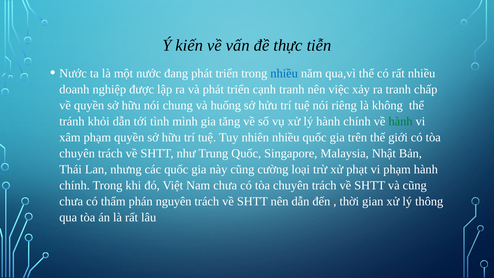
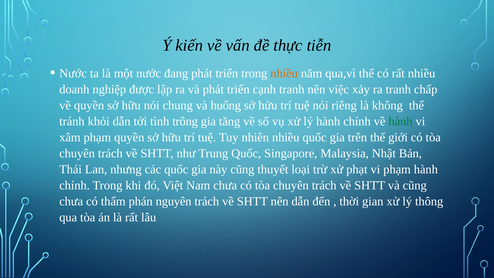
nhiều at (284, 73) colour: blue -> orange
mình: mình -> trông
cường: cường -> thuyết
